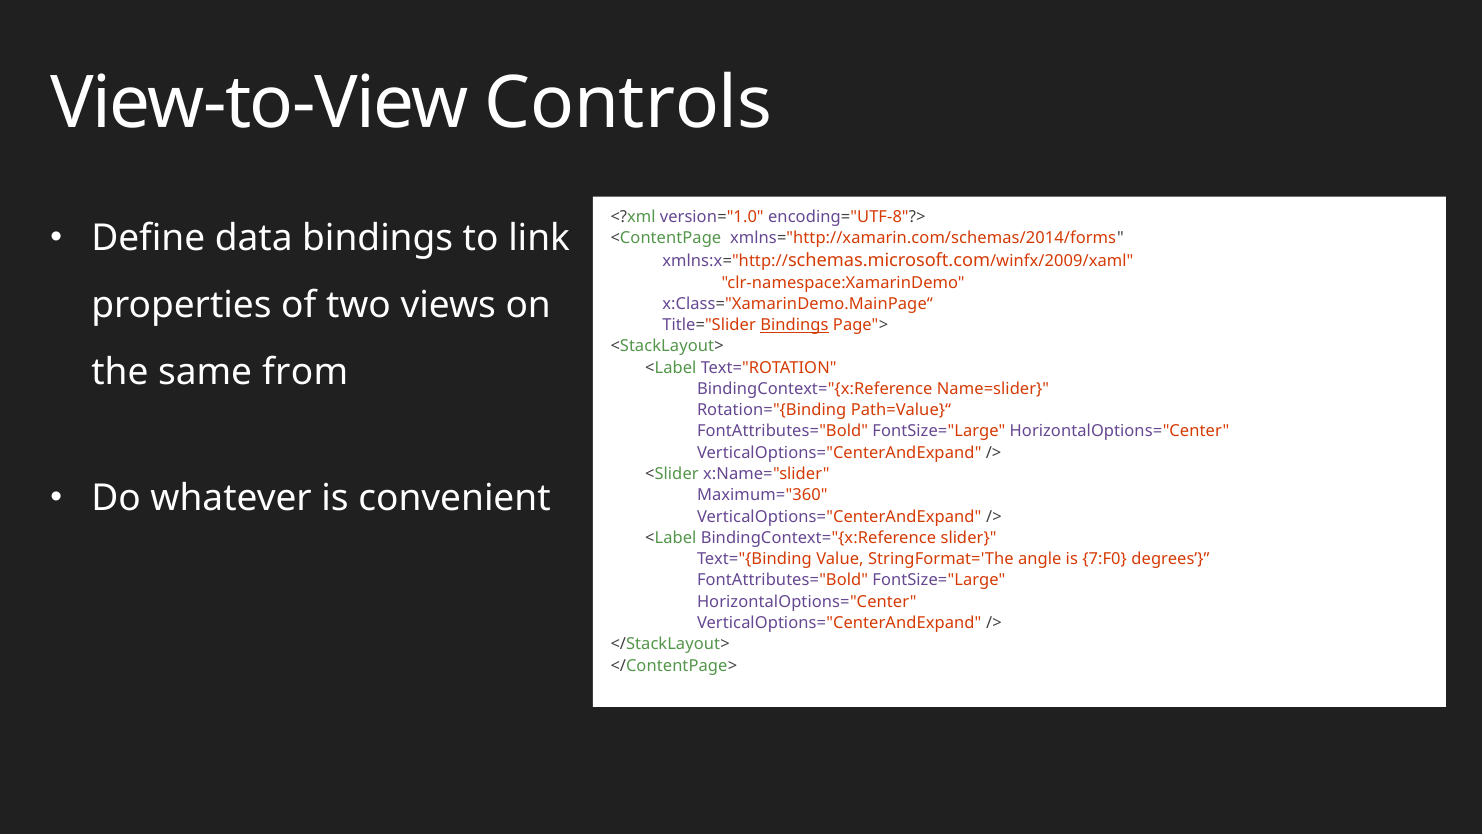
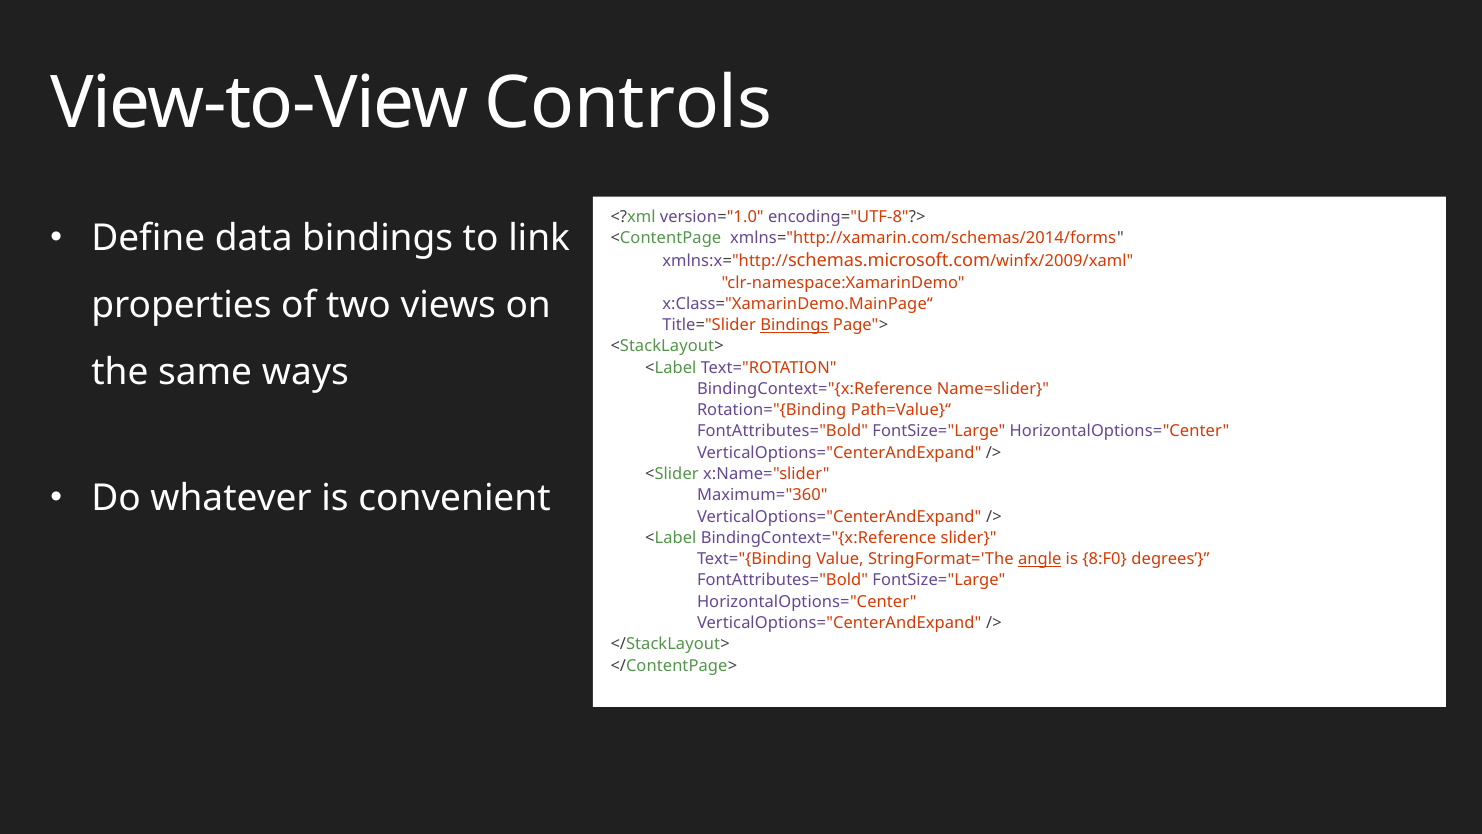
from: from -> ways
angle underline: none -> present
7:F0: 7:F0 -> 8:F0
